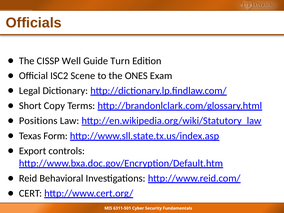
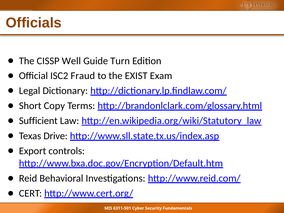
Scene: Scene -> Fraud
ONES: ONES -> EXIST
Positions: Positions -> Sufficient
Form: Form -> Drive
